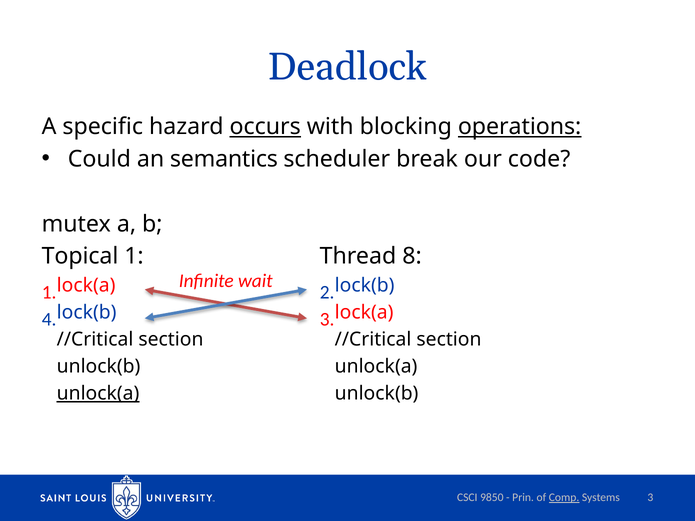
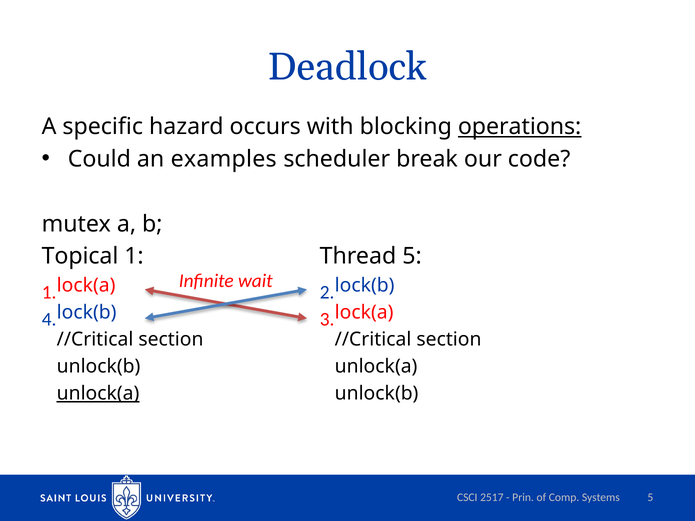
occurs underline: present -> none
semantics: semantics -> examples
Thread 8: 8 -> 5
9850: 9850 -> 2517
Comp underline: present -> none
Systems 3: 3 -> 5
